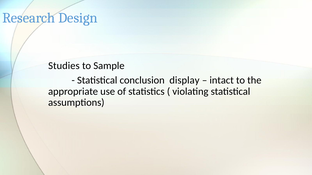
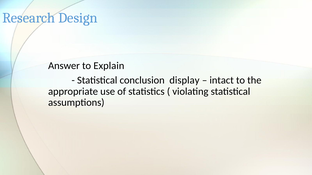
Studies: Studies -> Answer
Sample: Sample -> Explain
